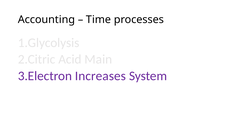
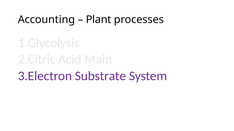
Time: Time -> Plant
Increases: Increases -> Substrate
